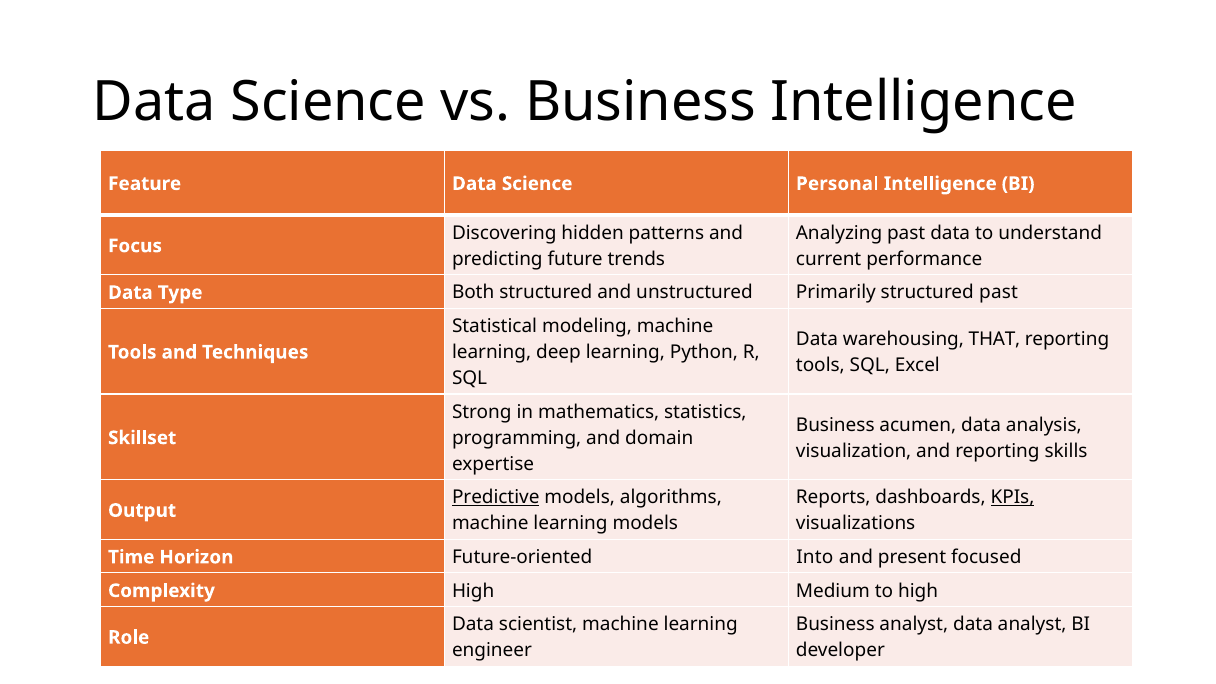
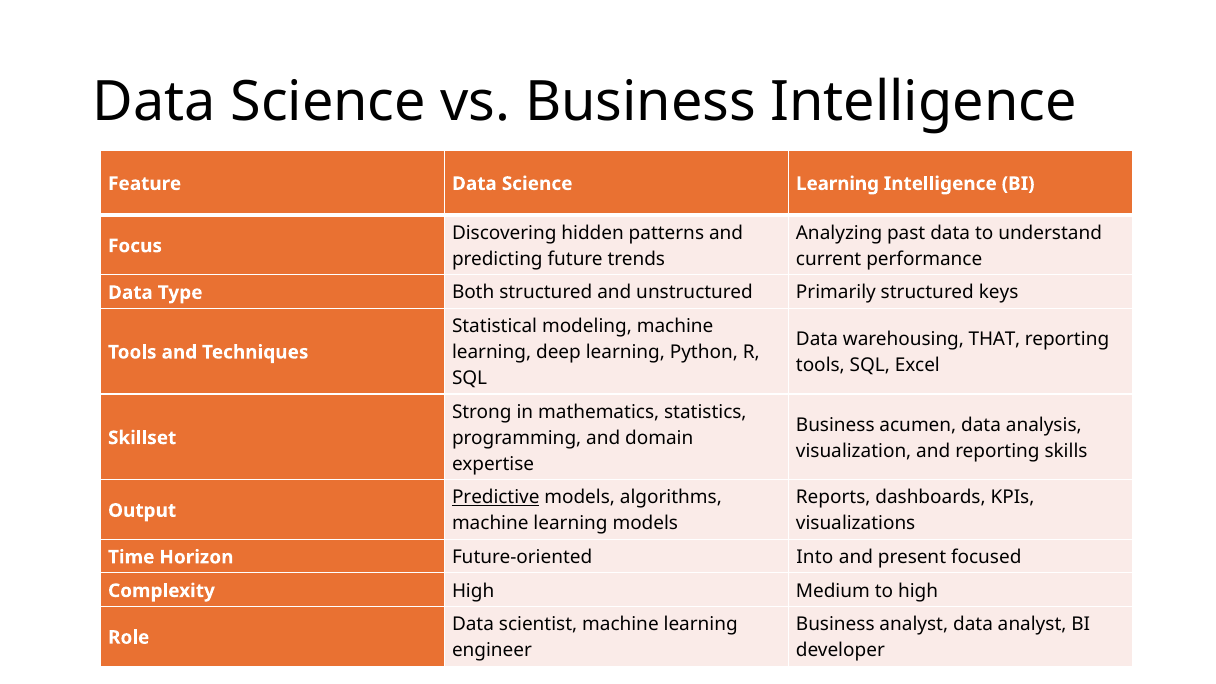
Science Personal: Personal -> Learning
structured past: past -> keys
KPIs underline: present -> none
